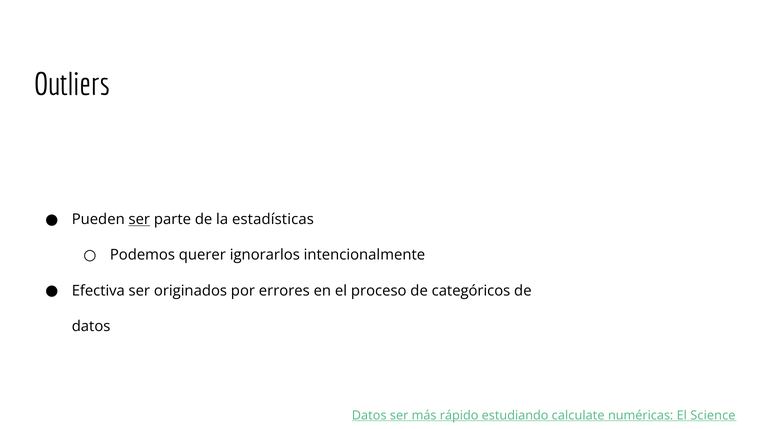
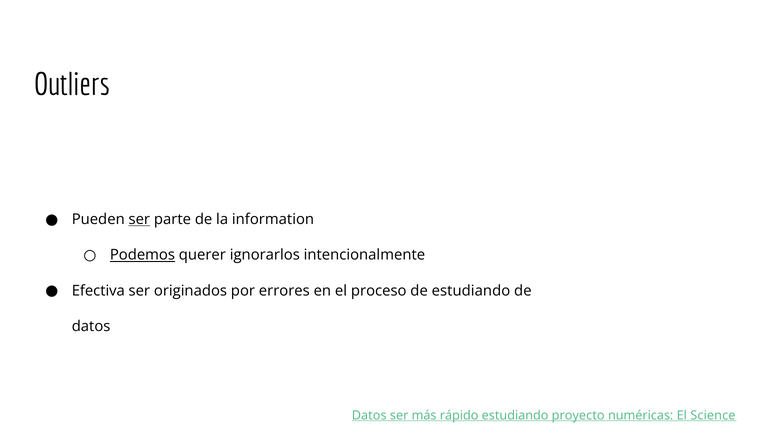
estadísticas: estadísticas -> information
Podemos underline: none -> present
de categóricos: categóricos -> estudiando
calculate: calculate -> proyecto
